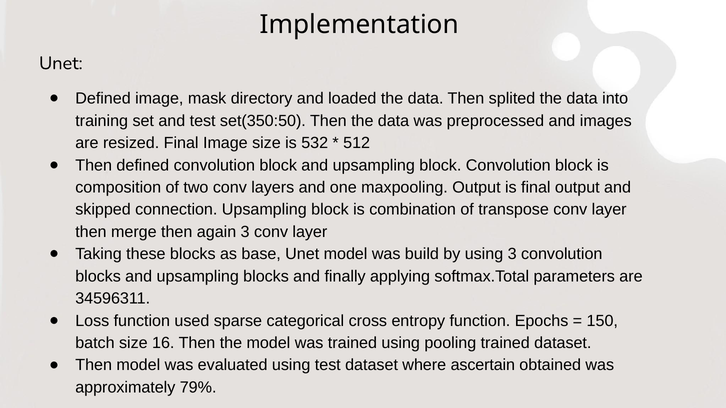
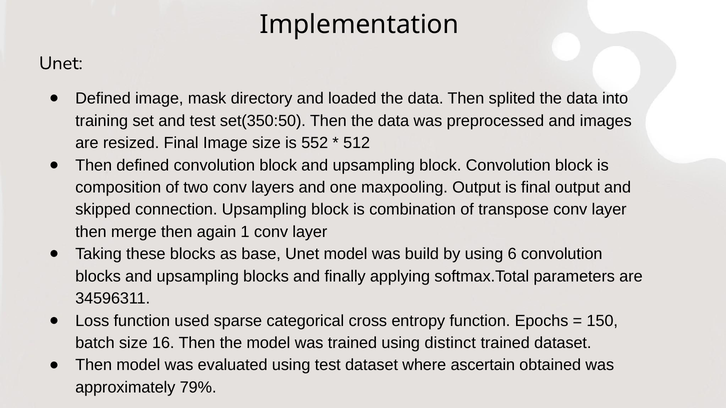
532: 532 -> 552
again 3: 3 -> 1
using 3: 3 -> 6
pooling: pooling -> distinct
